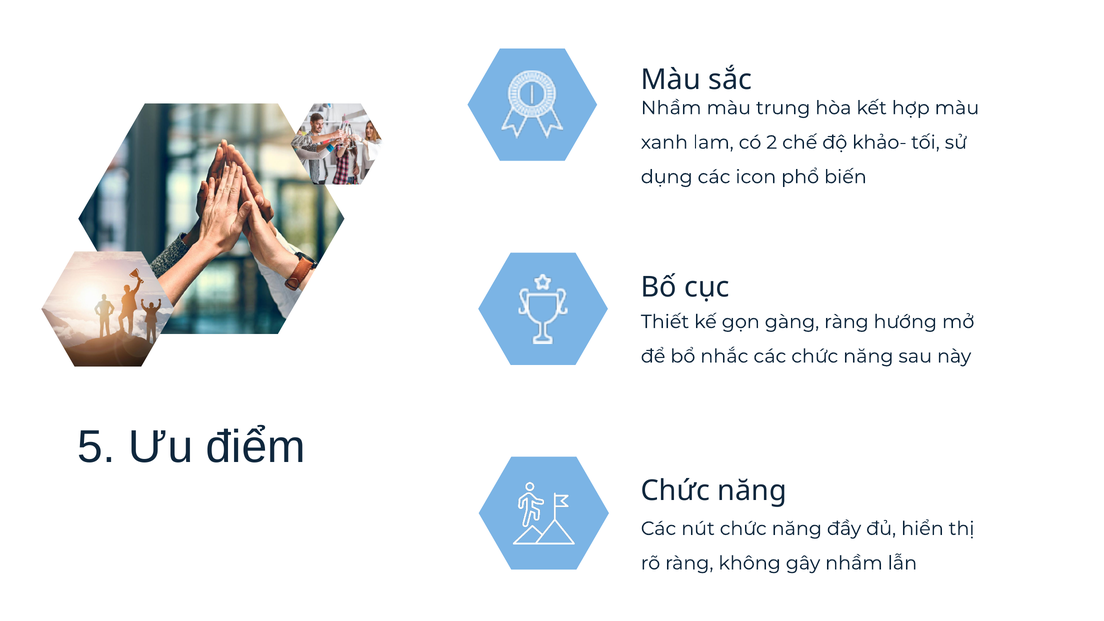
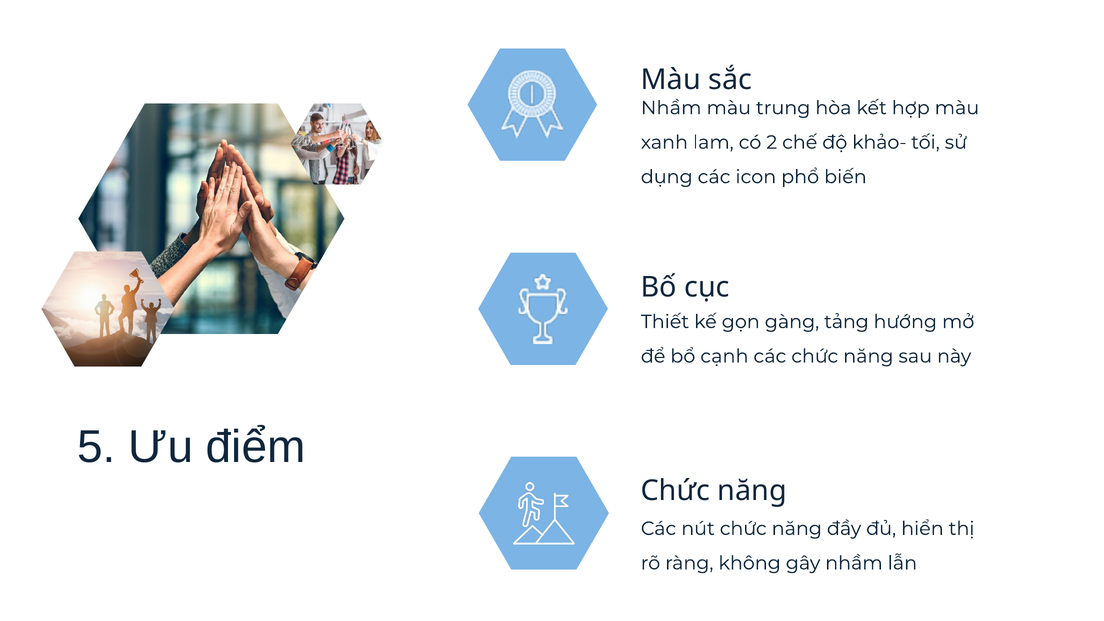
gàng ràng: ràng -> tảng
nhắc: nhắc -> cạnh
